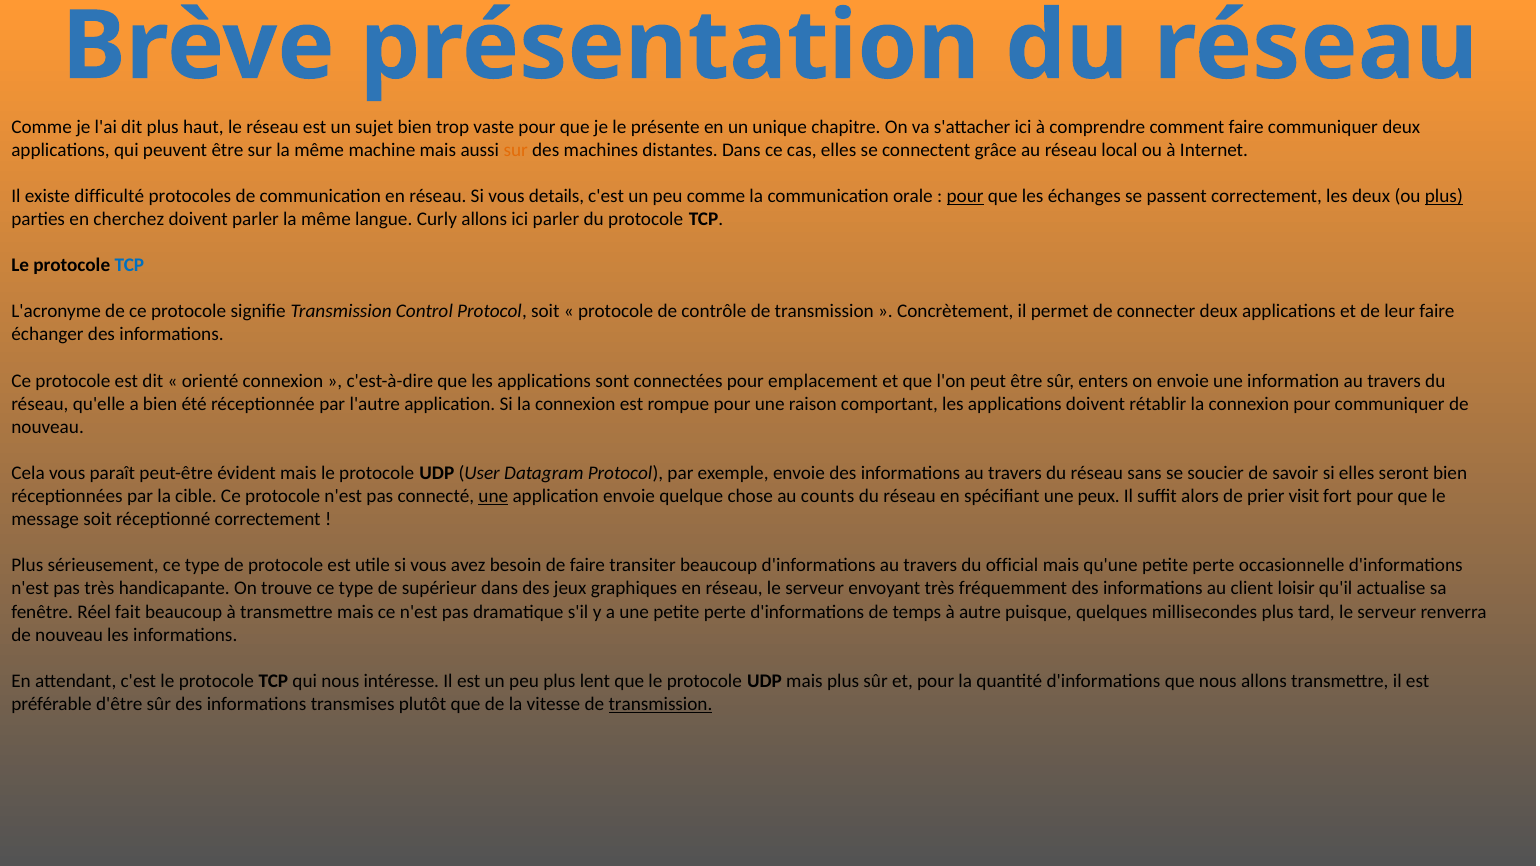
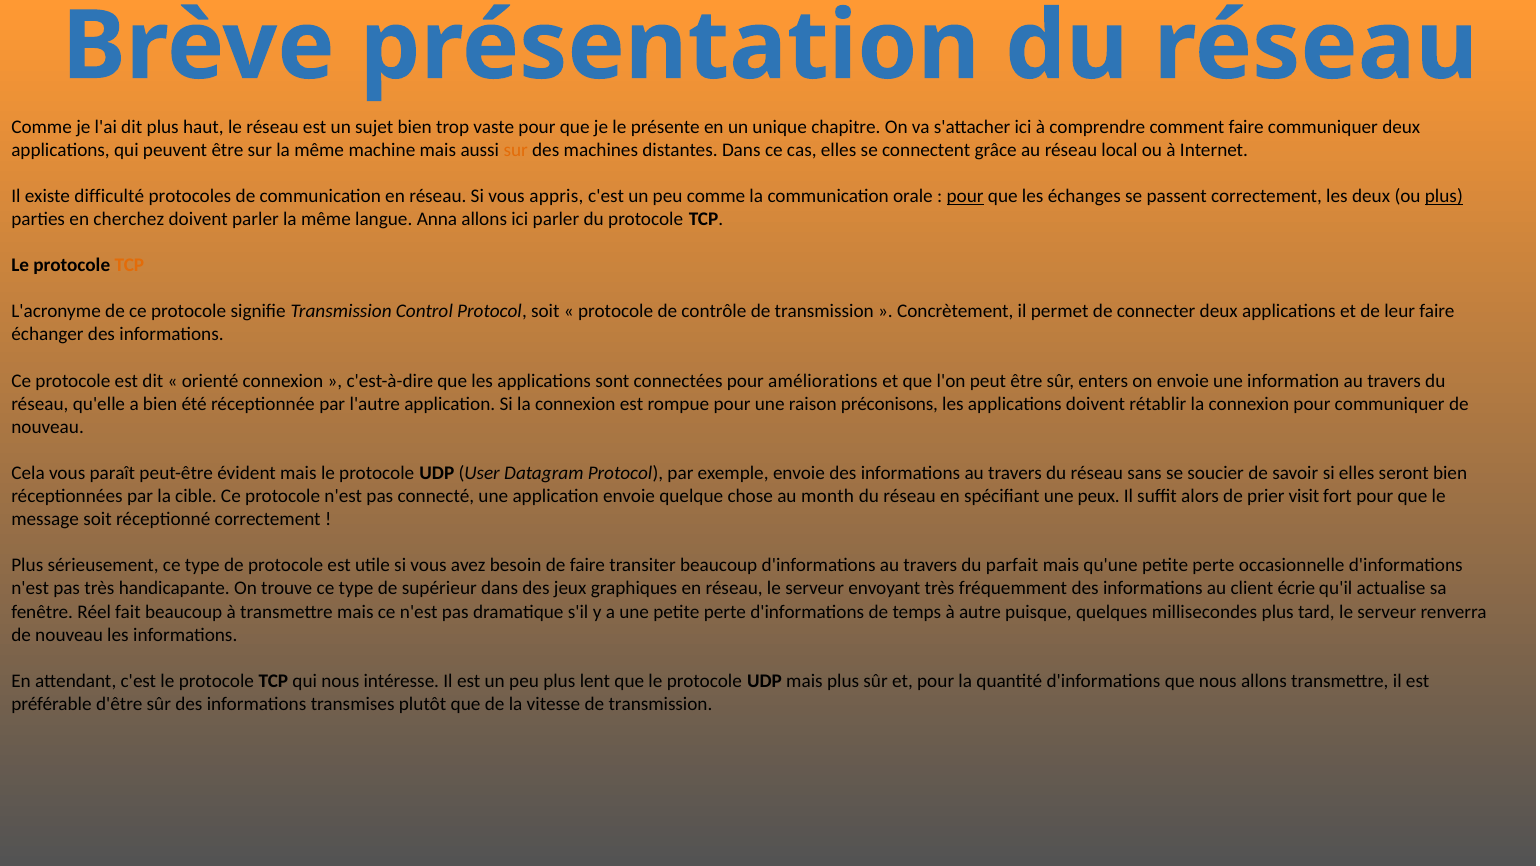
details: details -> appris
Curly: Curly -> Anna
TCP at (129, 265) colour: blue -> orange
emplacement: emplacement -> améliorations
comportant: comportant -> préconisons
une at (493, 496) underline: present -> none
counts: counts -> month
official: official -> parfait
loisir: loisir -> écrie
transmission at (660, 704) underline: present -> none
